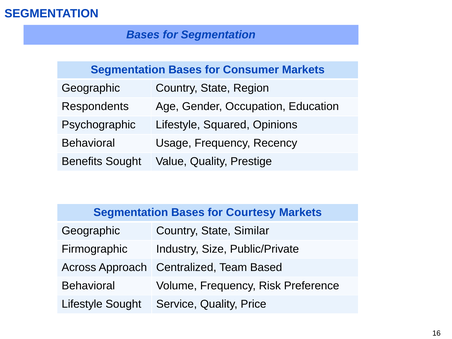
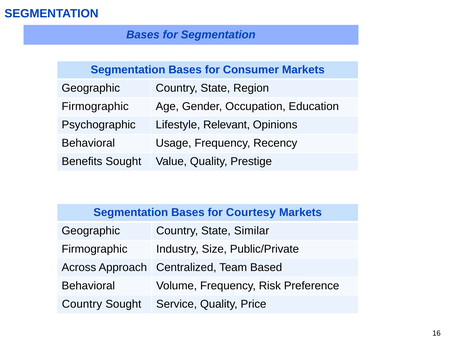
Respondents at (95, 106): Respondents -> Firmographic
Squared: Squared -> Relevant
Lifestyle at (82, 304): Lifestyle -> Country
